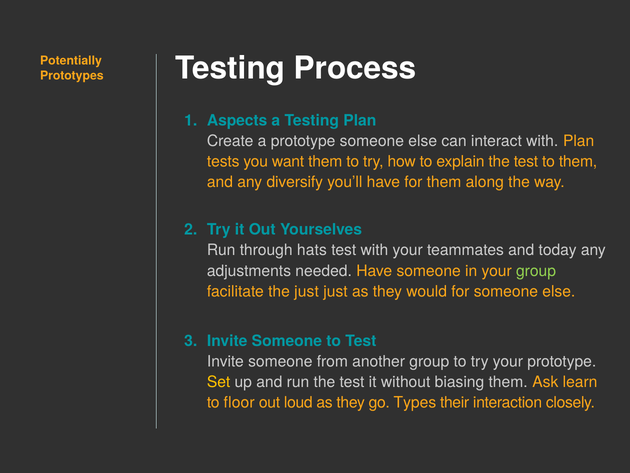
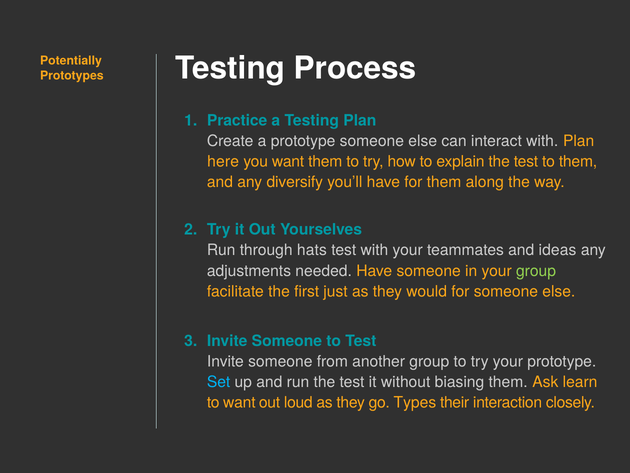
Aspects: Aspects -> Practice
tests: tests -> here
today: today -> ideas
the just: just -> first
Set colour: yellow -> light blue
to floor: floor -> want
